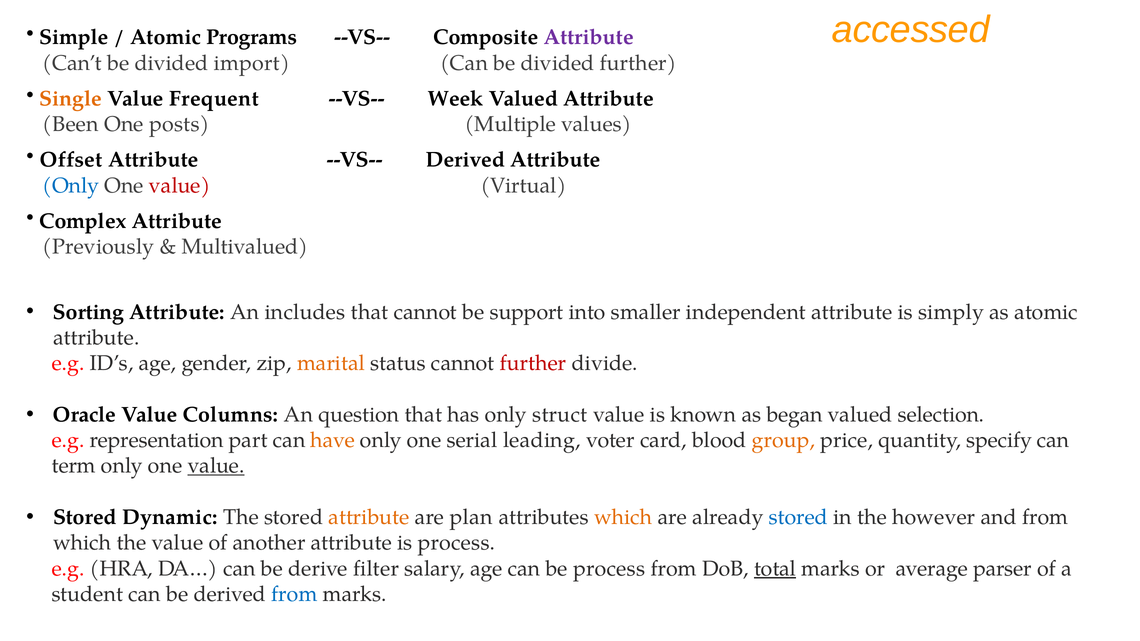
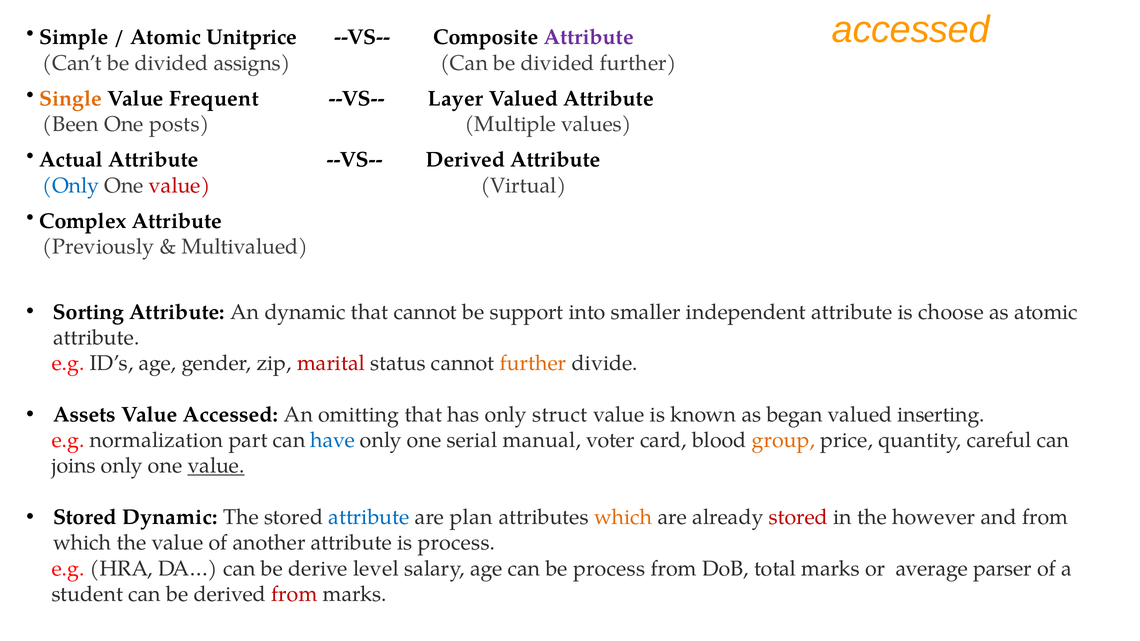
Programs: Programs -> Unitprice
import: import -> assigns
Week: Week -> Layer
Offset: Offset -> Actual
An includes: includes -> dynamic
simply: simply -> choose
marital colour: orange -> red
further at (533, 363) colour: red -> orange
Oracle: Oracle -> Assets
Value Columns: Columns -> Accessed
question: question -> omitting
selection: selection -> inserting
representation: representation -> normalization
have colour: orange -> blue
leading: leading -> manual
specify: specify -> careful
term: term -> joins
attribute at (369, 517) colour: orange -> blue
stored at (798, 517) colour: blue -> red
filter: filter -> level
total underline: present -> none
from at (294, 594) colour: blue -> red
